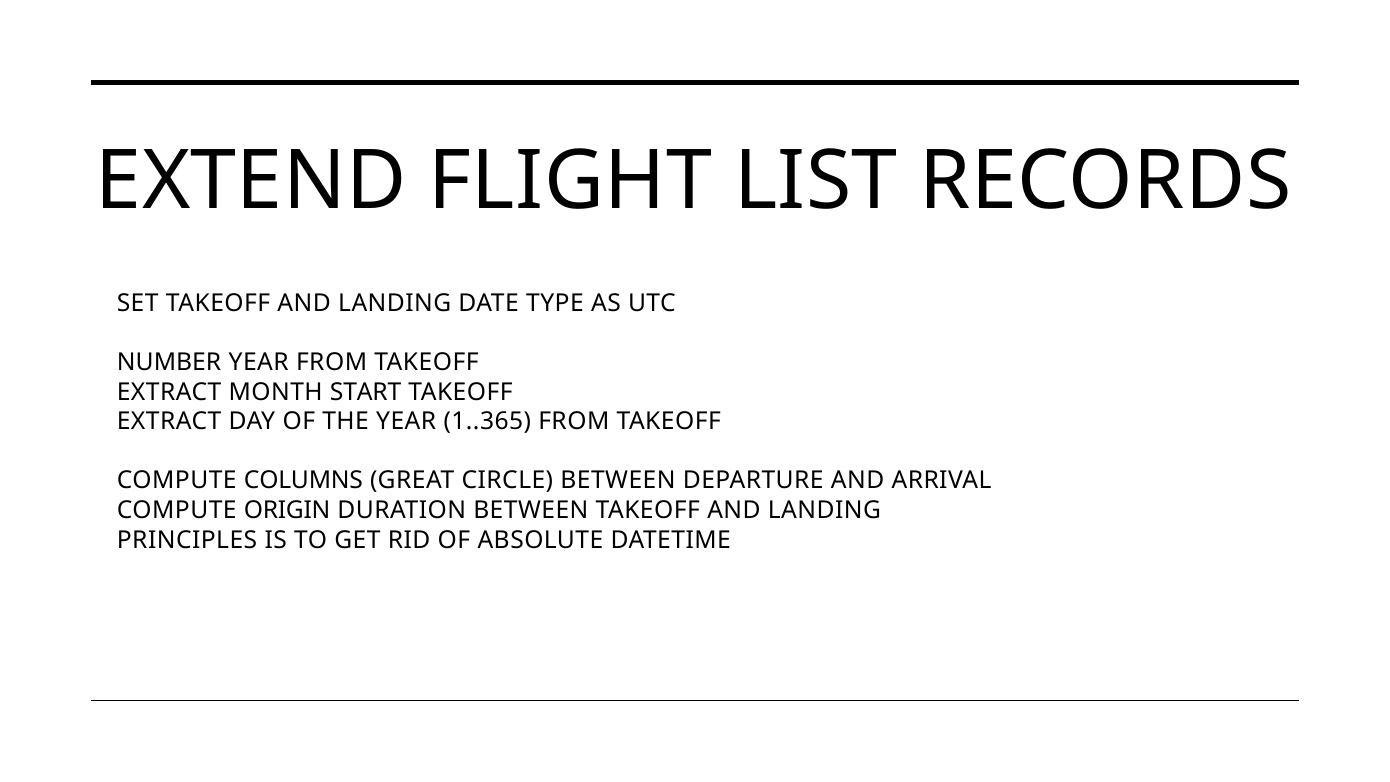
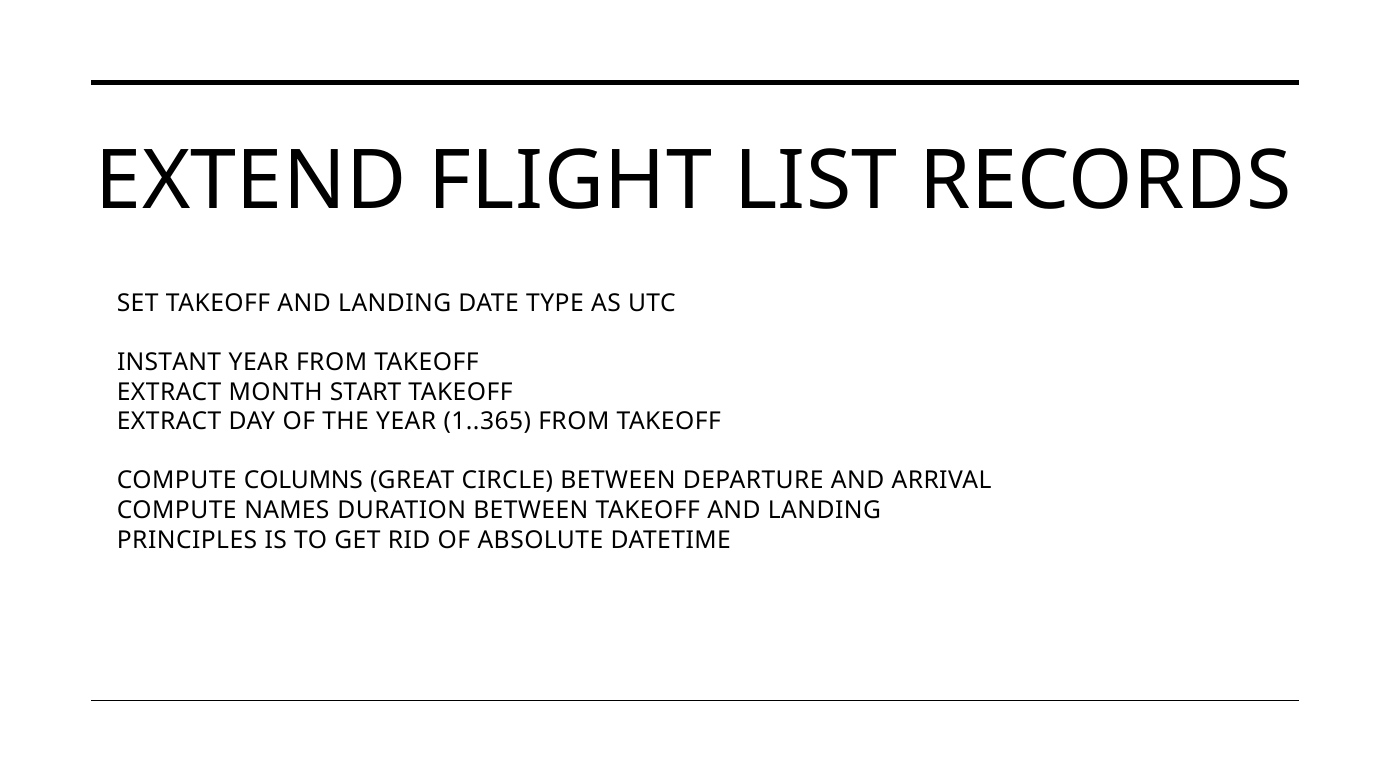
NUMBER: NUMBER -> INSTANT
ORIGIN: ORIGIN -> NAMES
